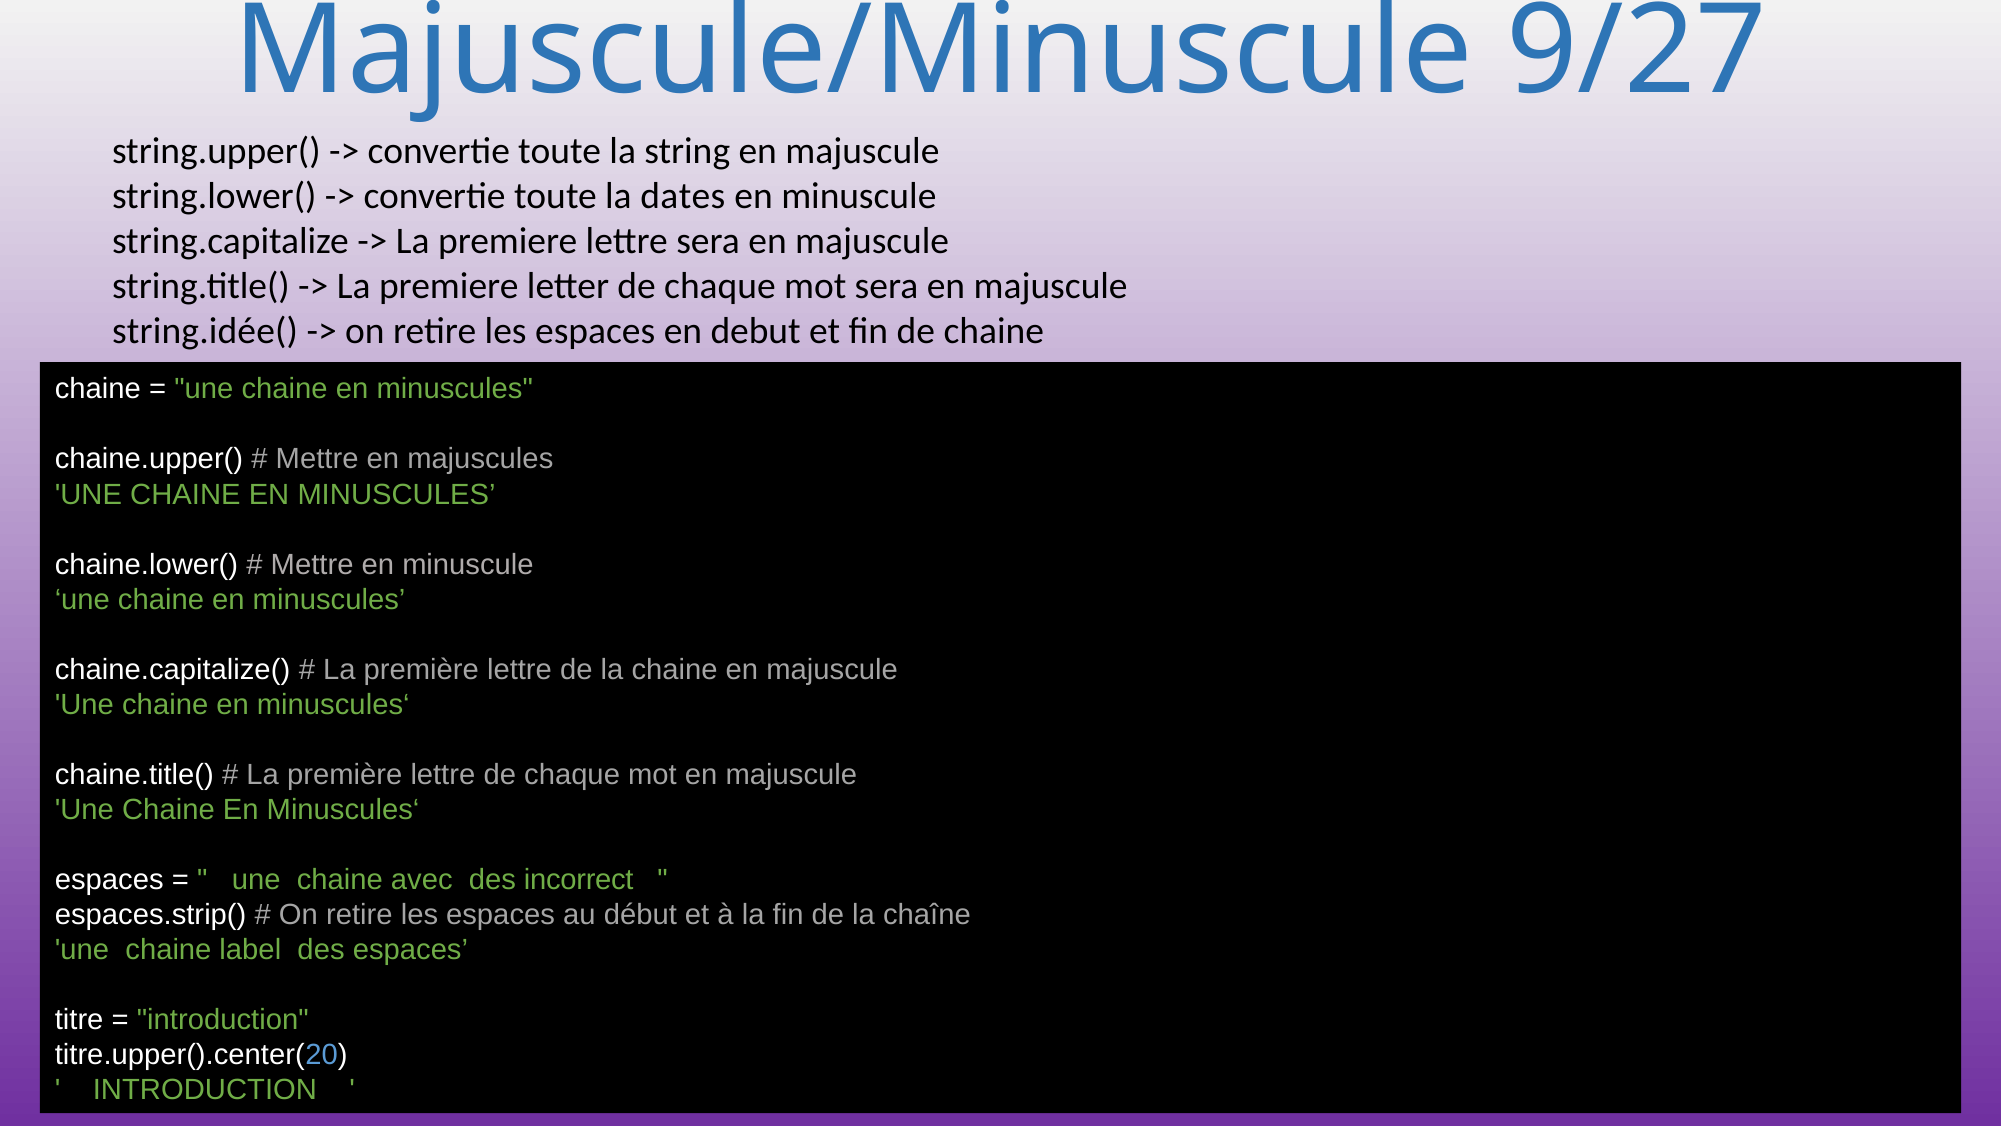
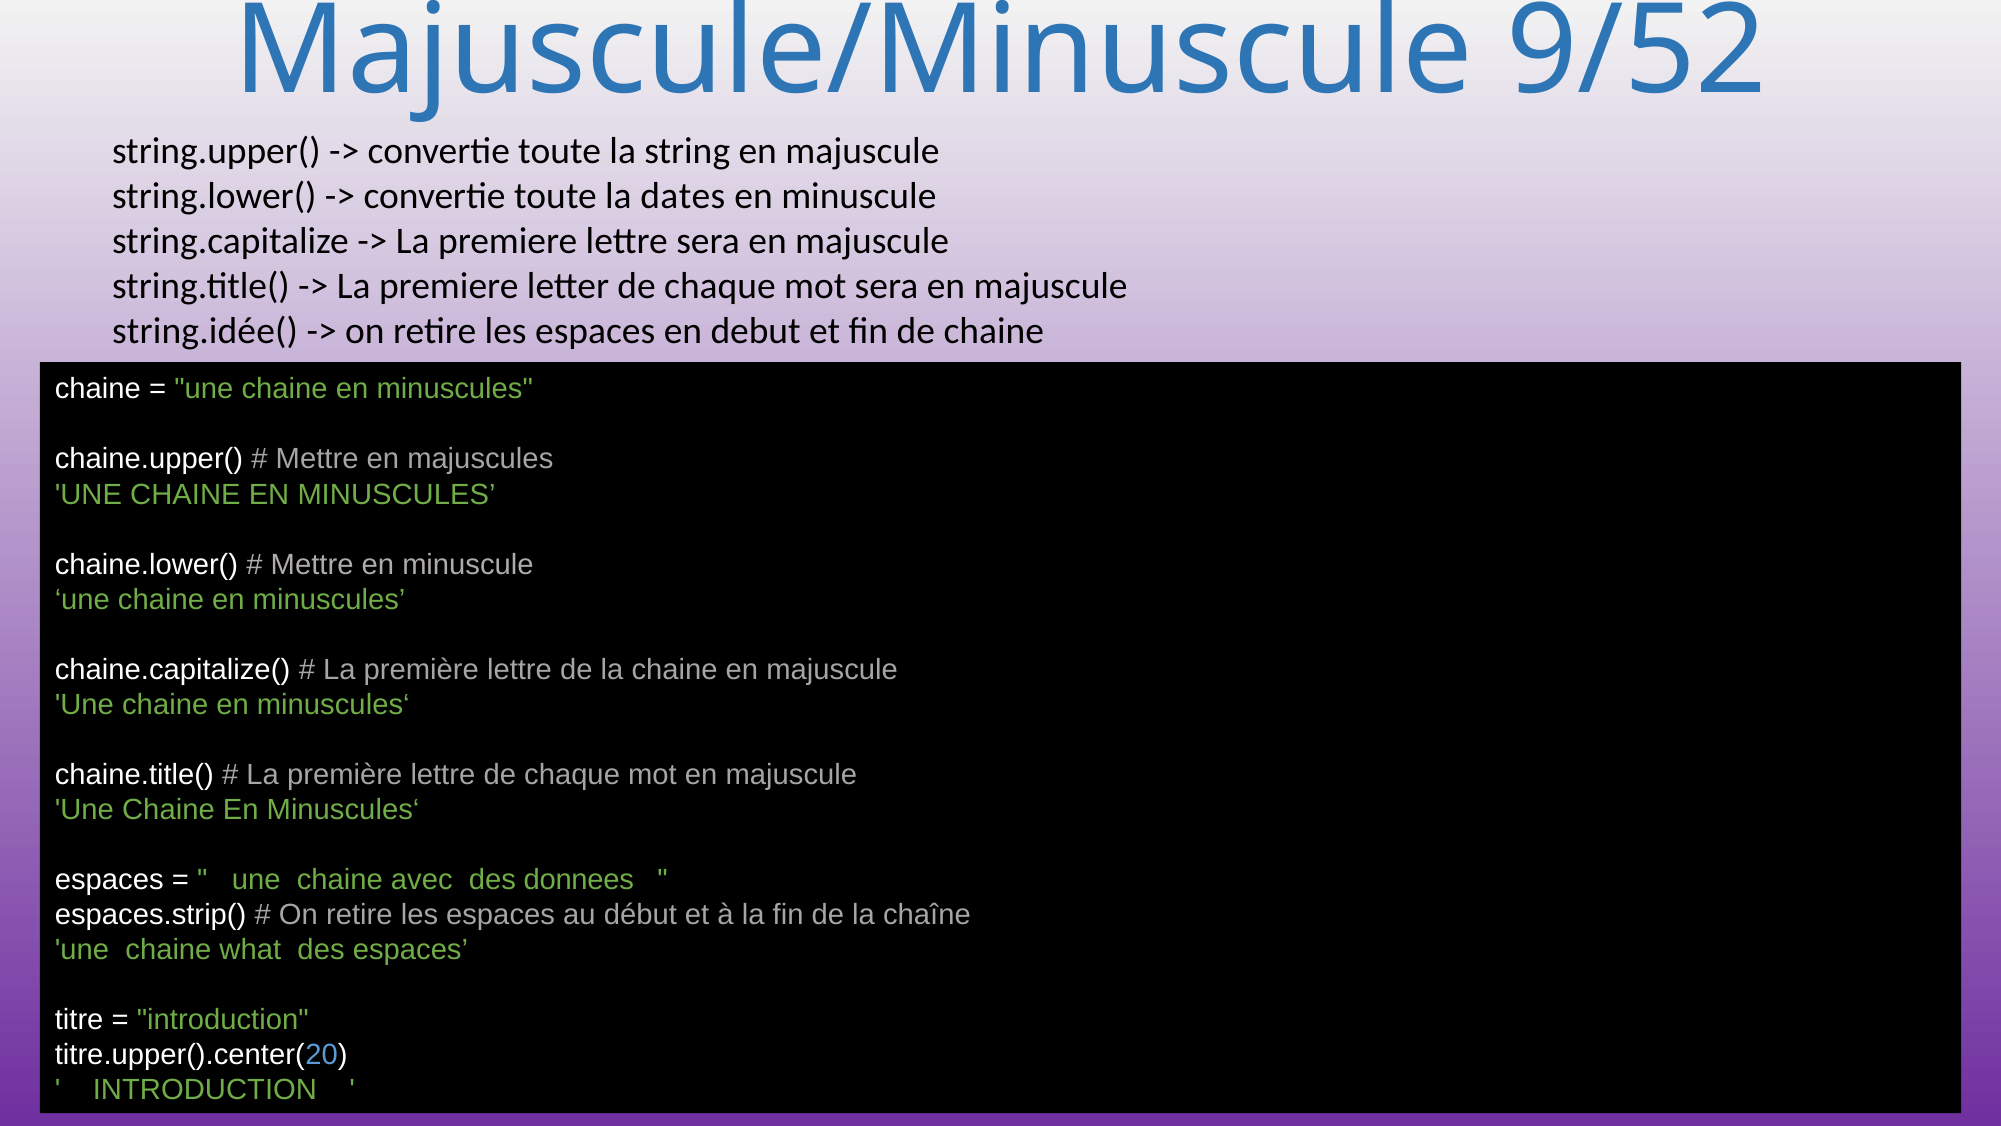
9/27: 9/27 -> 9/52
incorrect: incorrect -> donnees
label: label -> what
